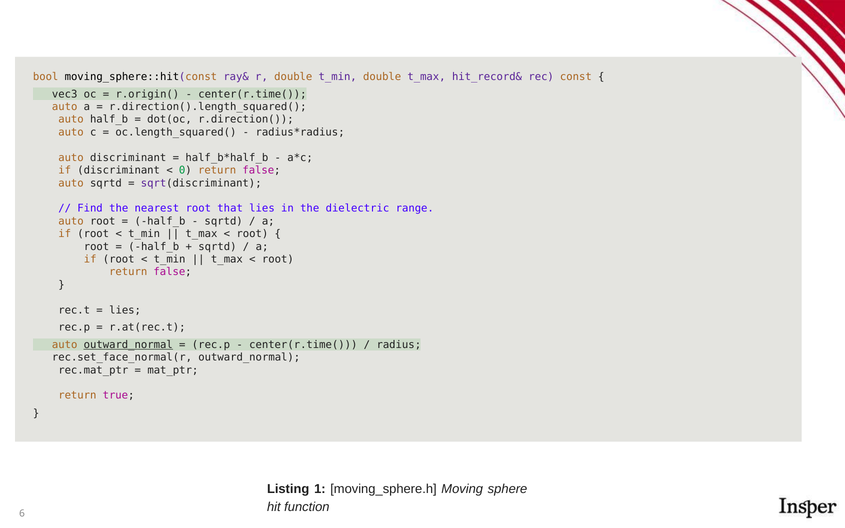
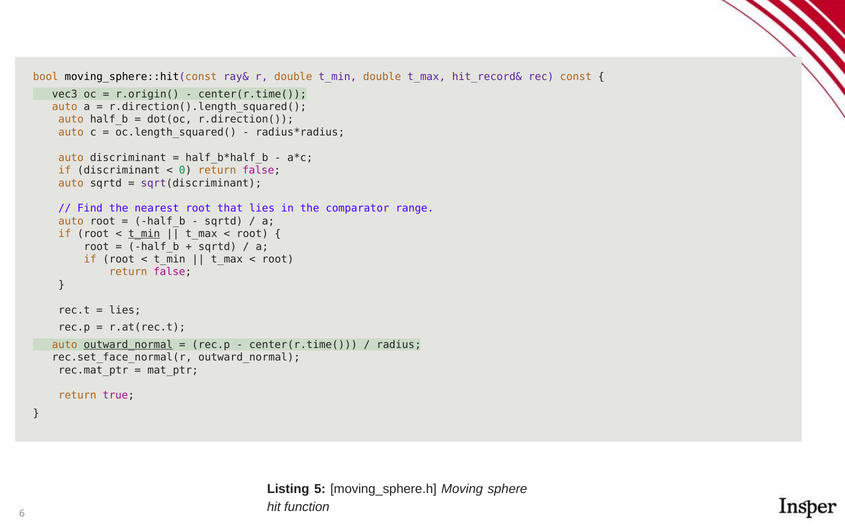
dielectric: dielectric -> comparator
t_min at (144, 234) underline: none -> present
1: 1 -> 5
